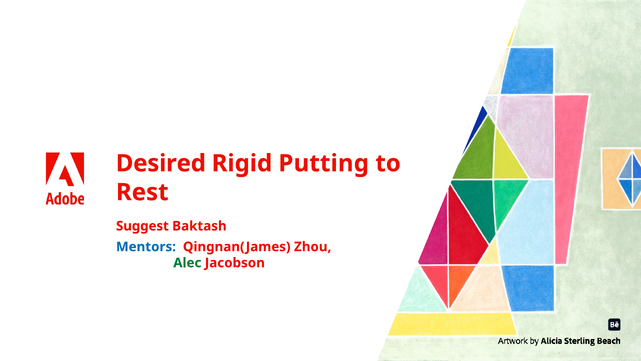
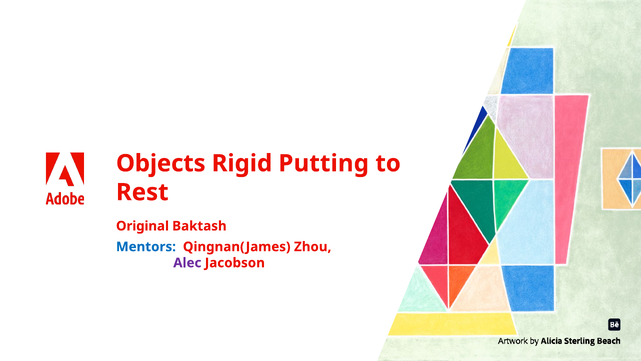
Desired: Desired -> Objects
Suggest: Suggest -> Original
Alec colour: green -> purple
